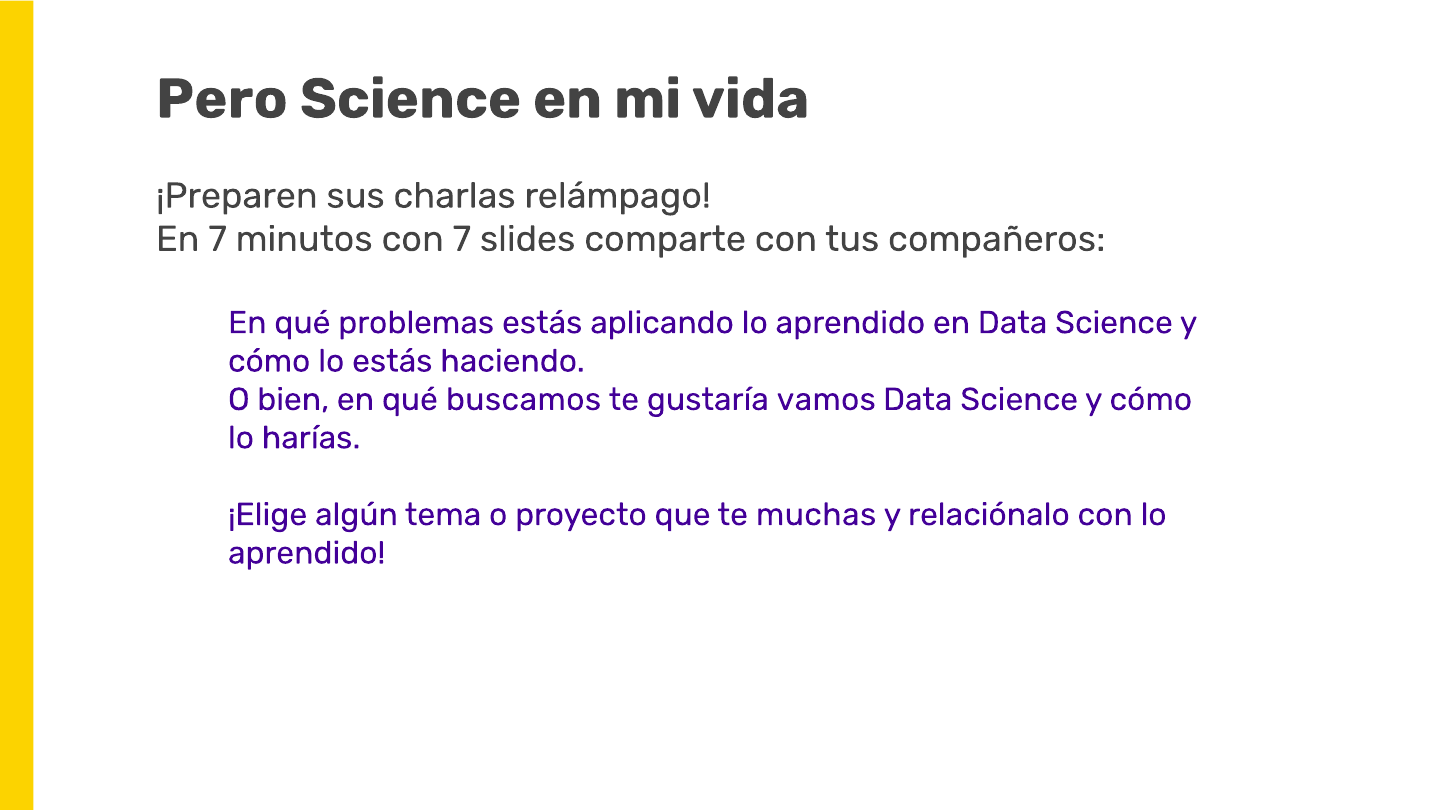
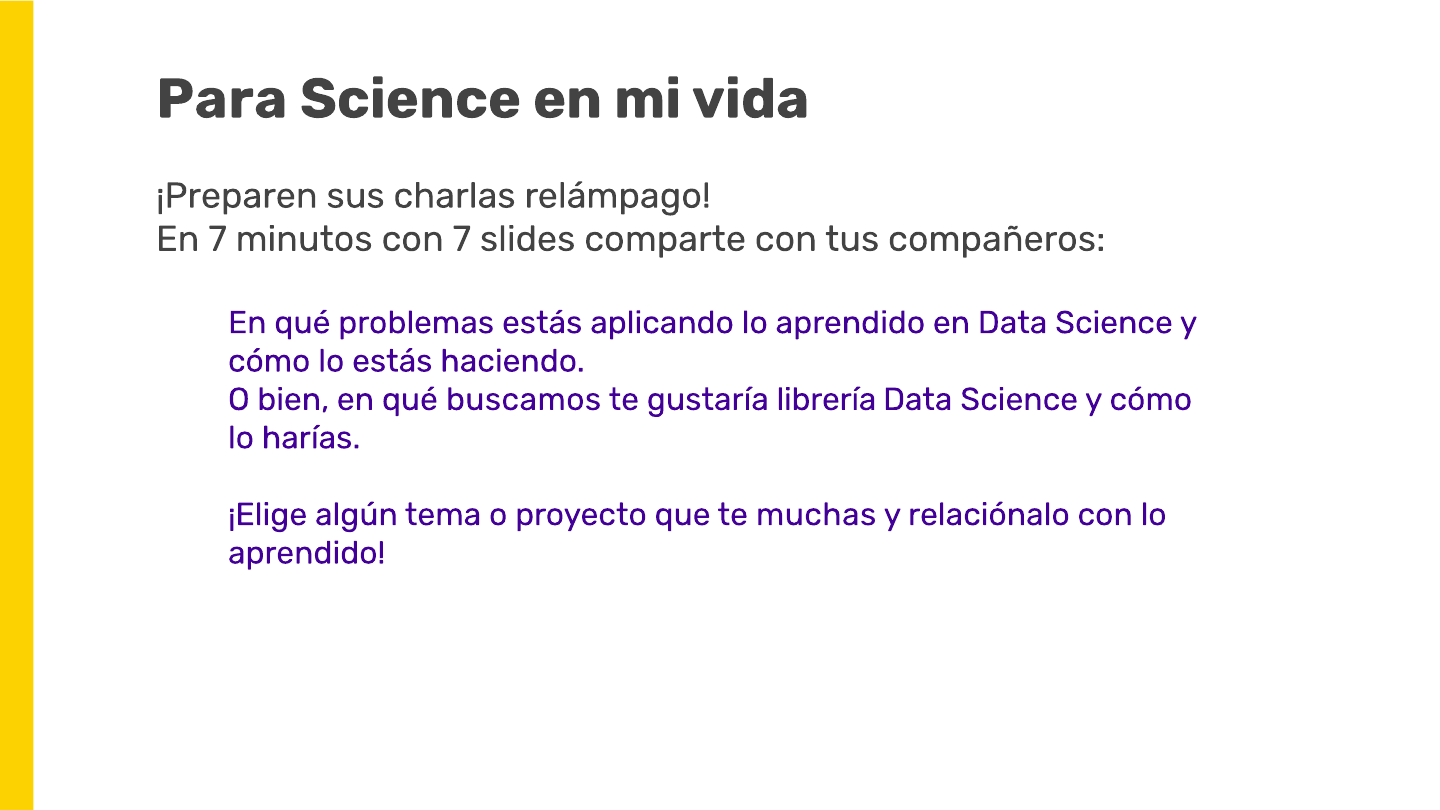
Pero: Pero -> Para
vamos: vamos -> librería
